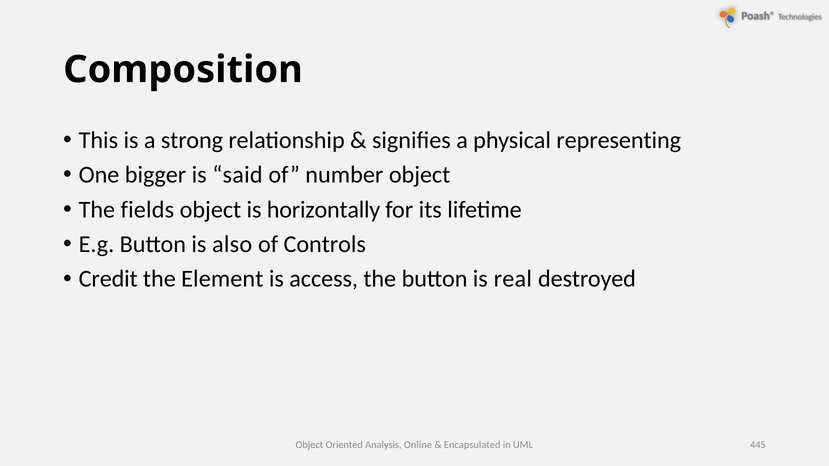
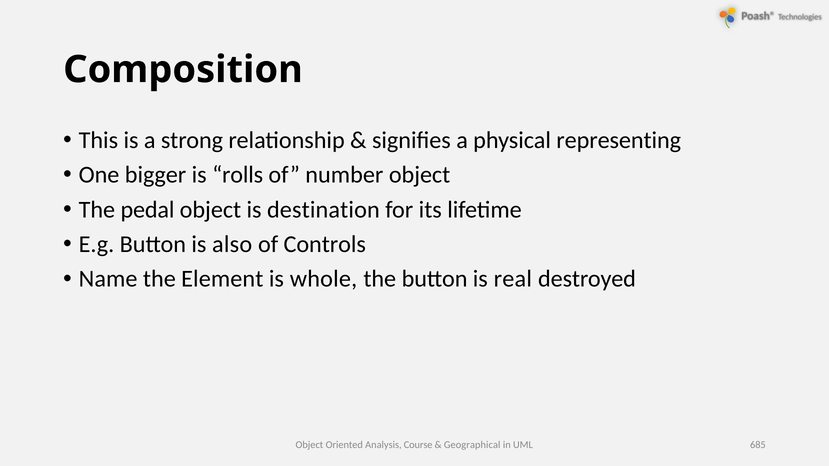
said: said -> rolls
fields: fields -> pedal
horizontally: horizontally -> destination
Credit: Credit -> Name
access: access -> whole
Online: Online -> Course
Encapsulated: Encapsulated -> Geographical
445: 445 -> 685
